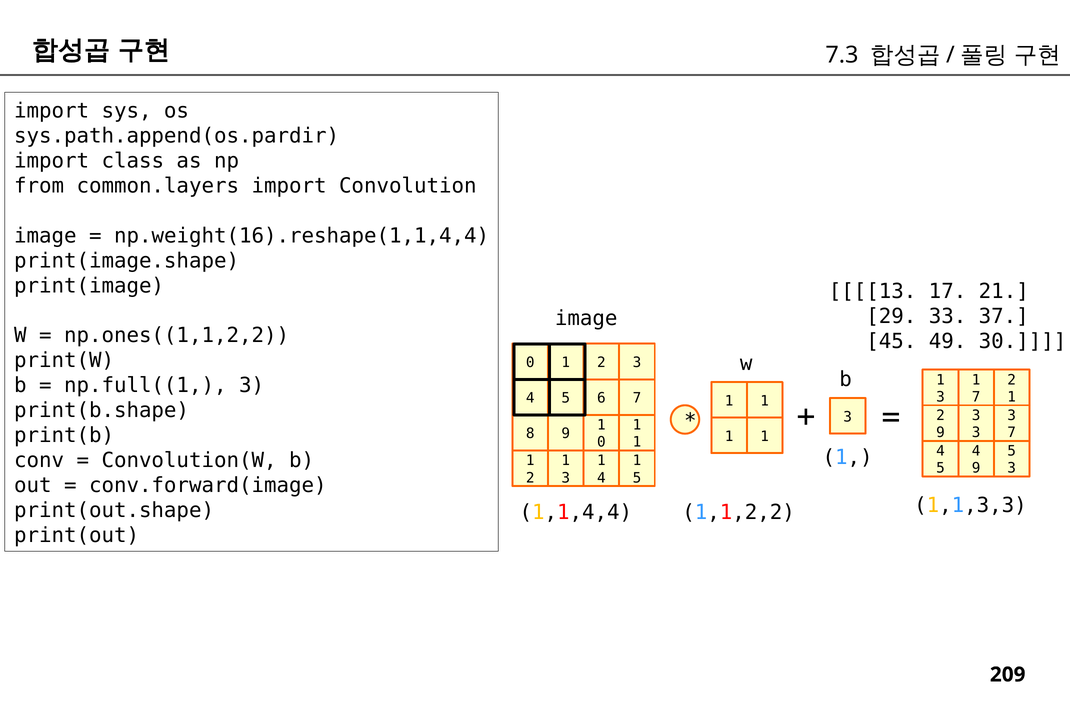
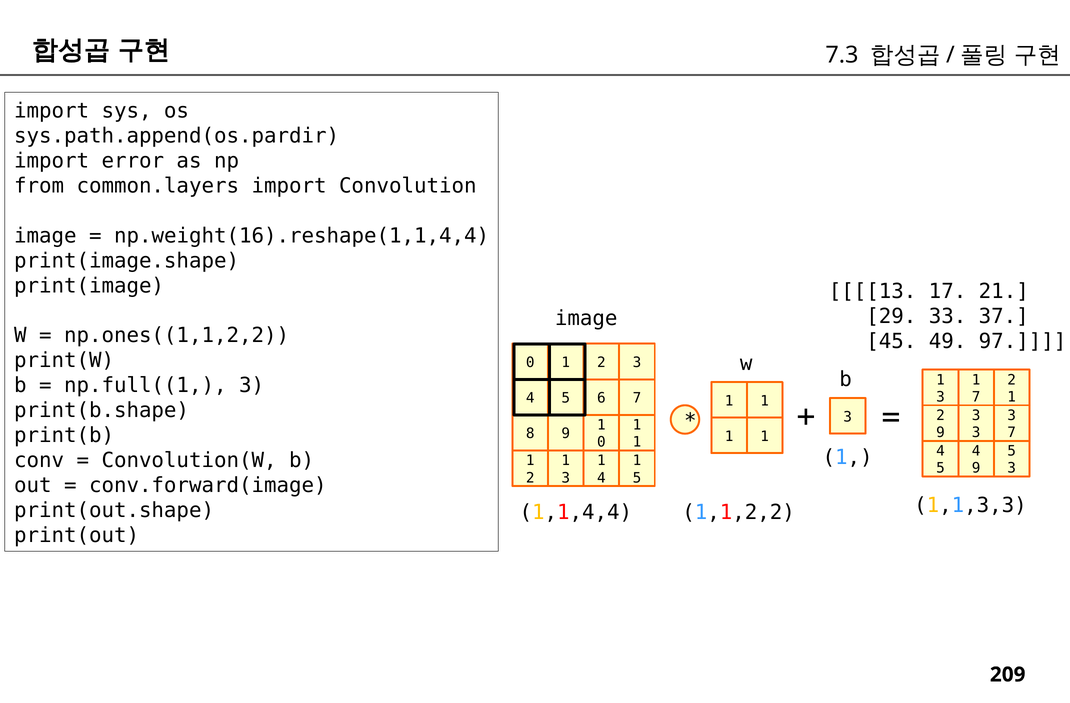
class: class -> error
30: 30 -> 97
